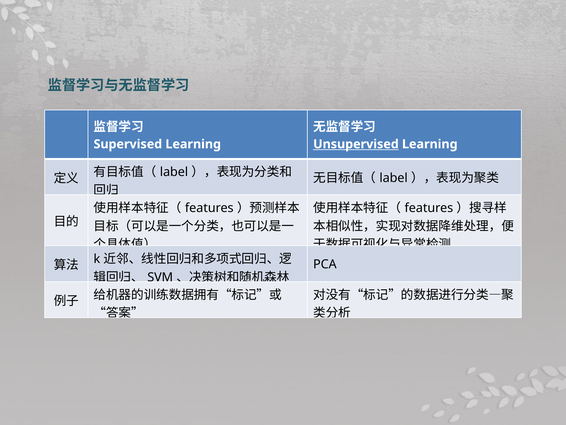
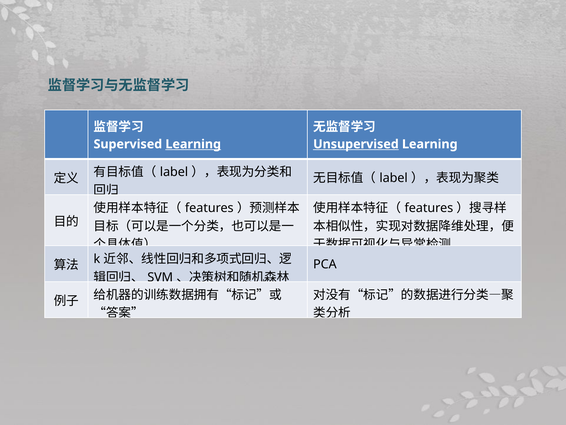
Learning at (193, 144) underline: none -> present
